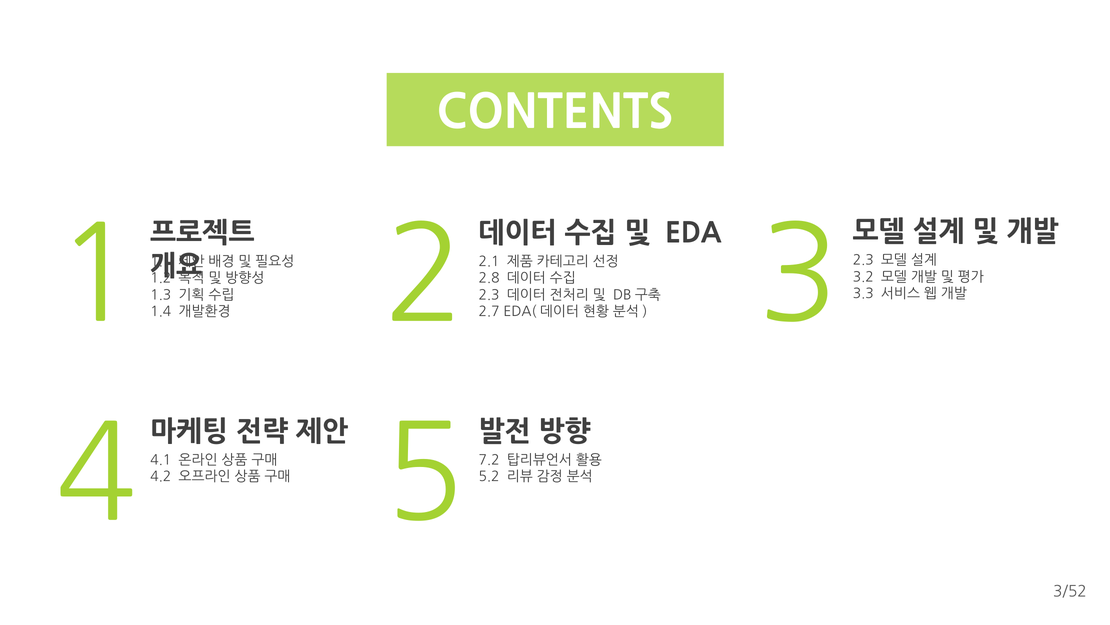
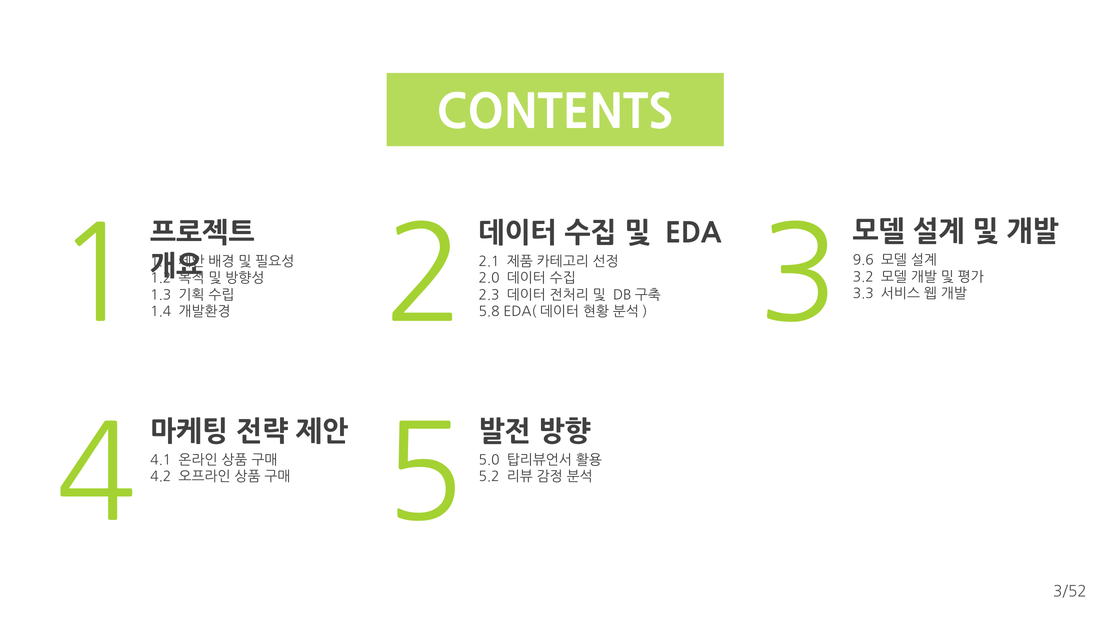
2.3 at (863, 260): 2.3 -> 9.6
2.8: 2.8 -> 2.0
2.7: 2.7 -> 5.8
7.2: 7.2 -> 5.0
